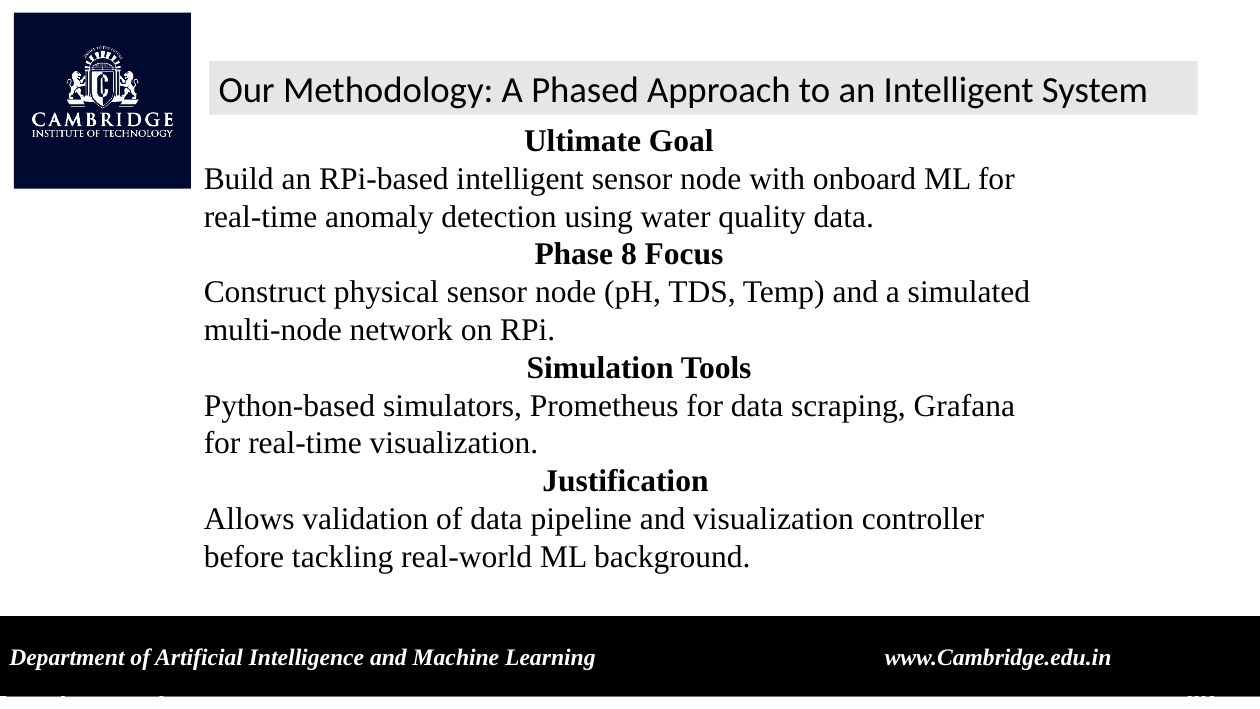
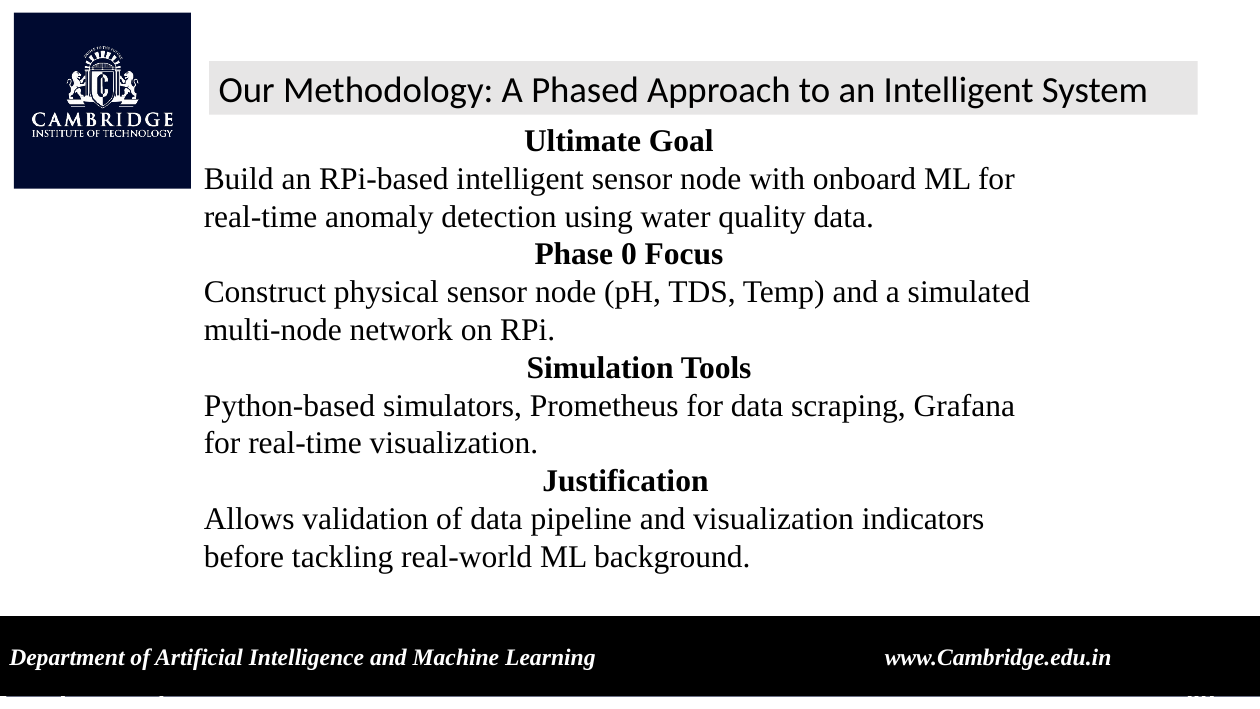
8: 8 -> 0
controller: controller -> indicators
